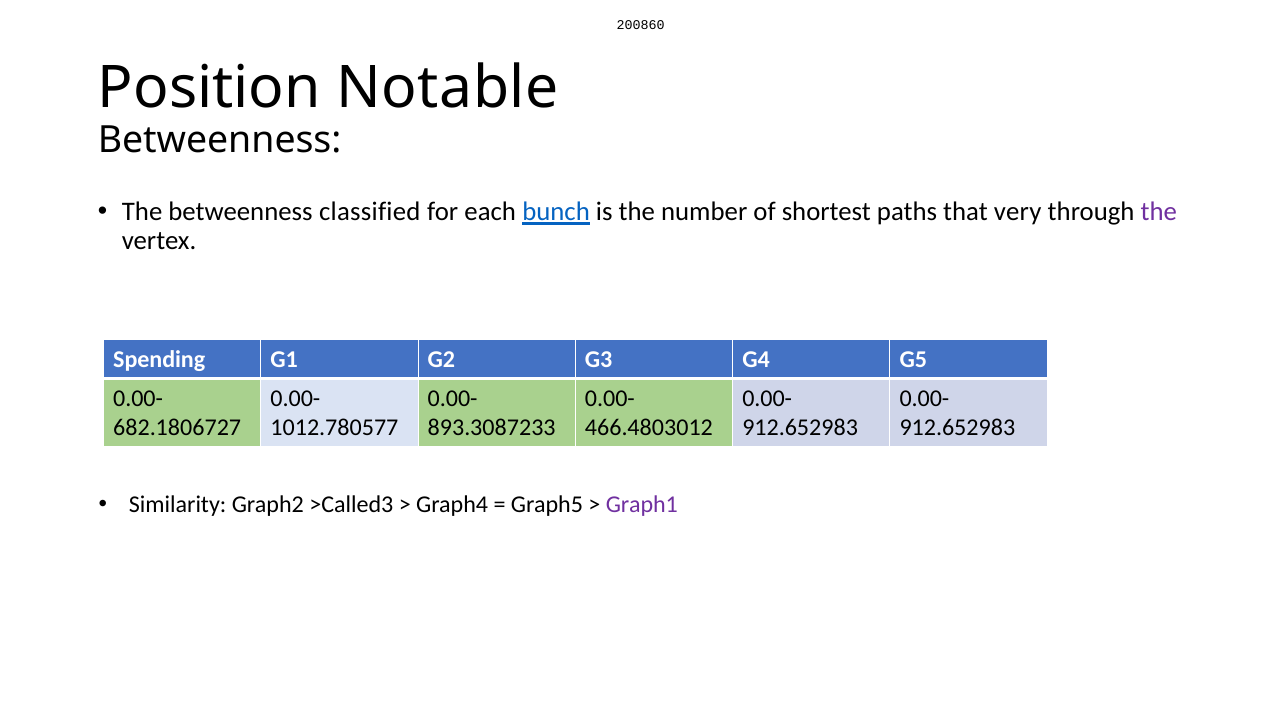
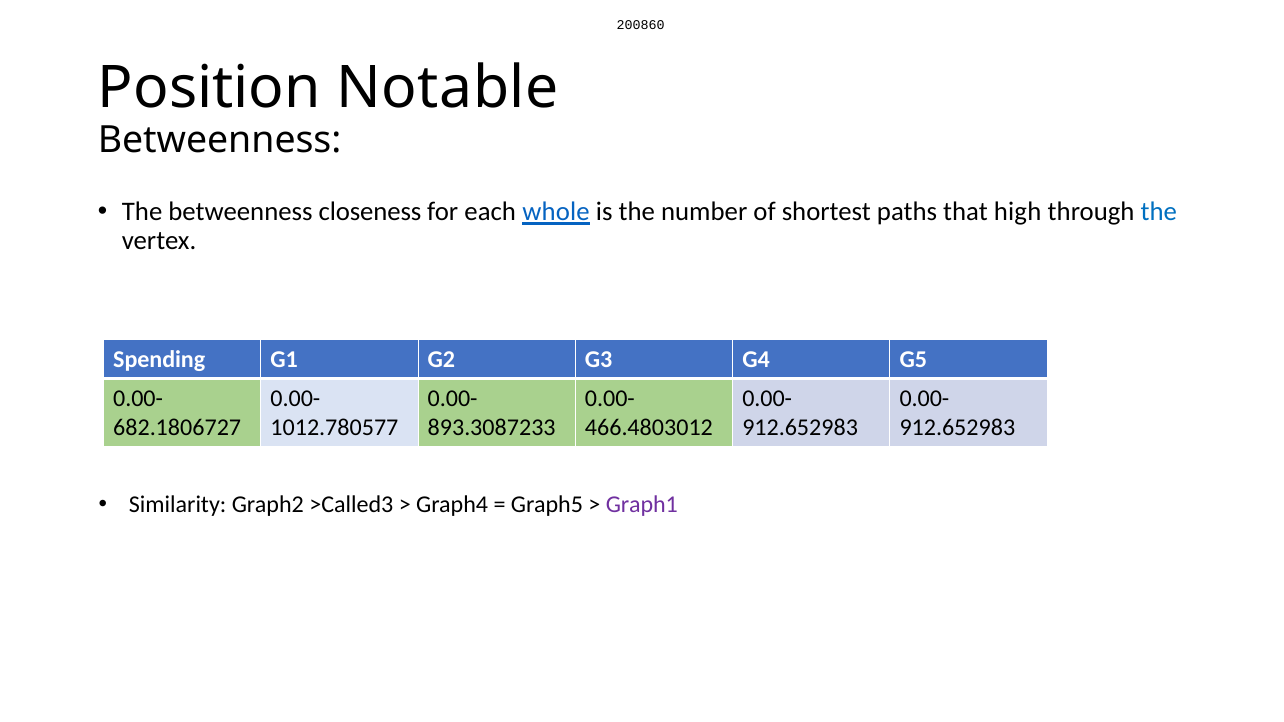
classified: classified -> closeness
bunch: bunch -> whole
very: very -> high
the at (1159, 212) colour: purple -> blue
